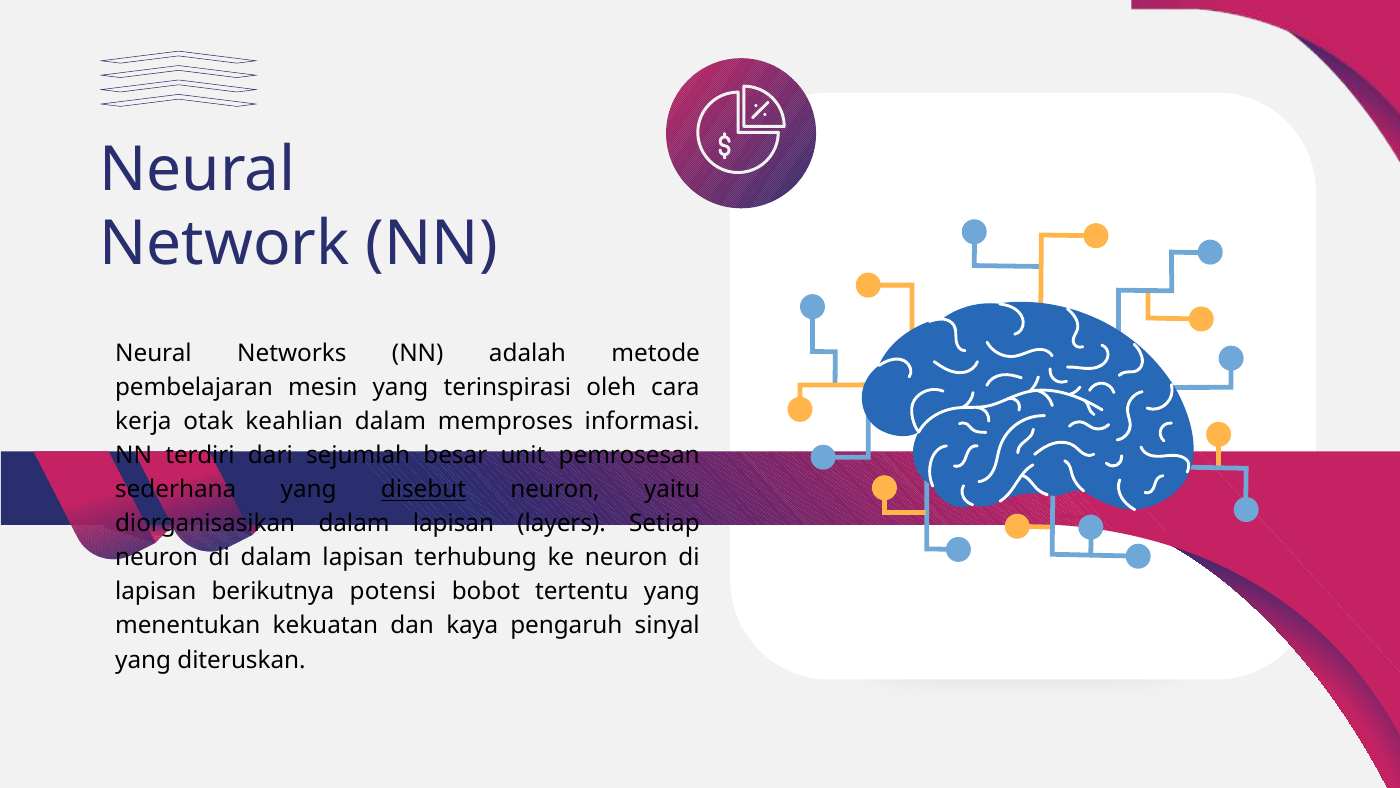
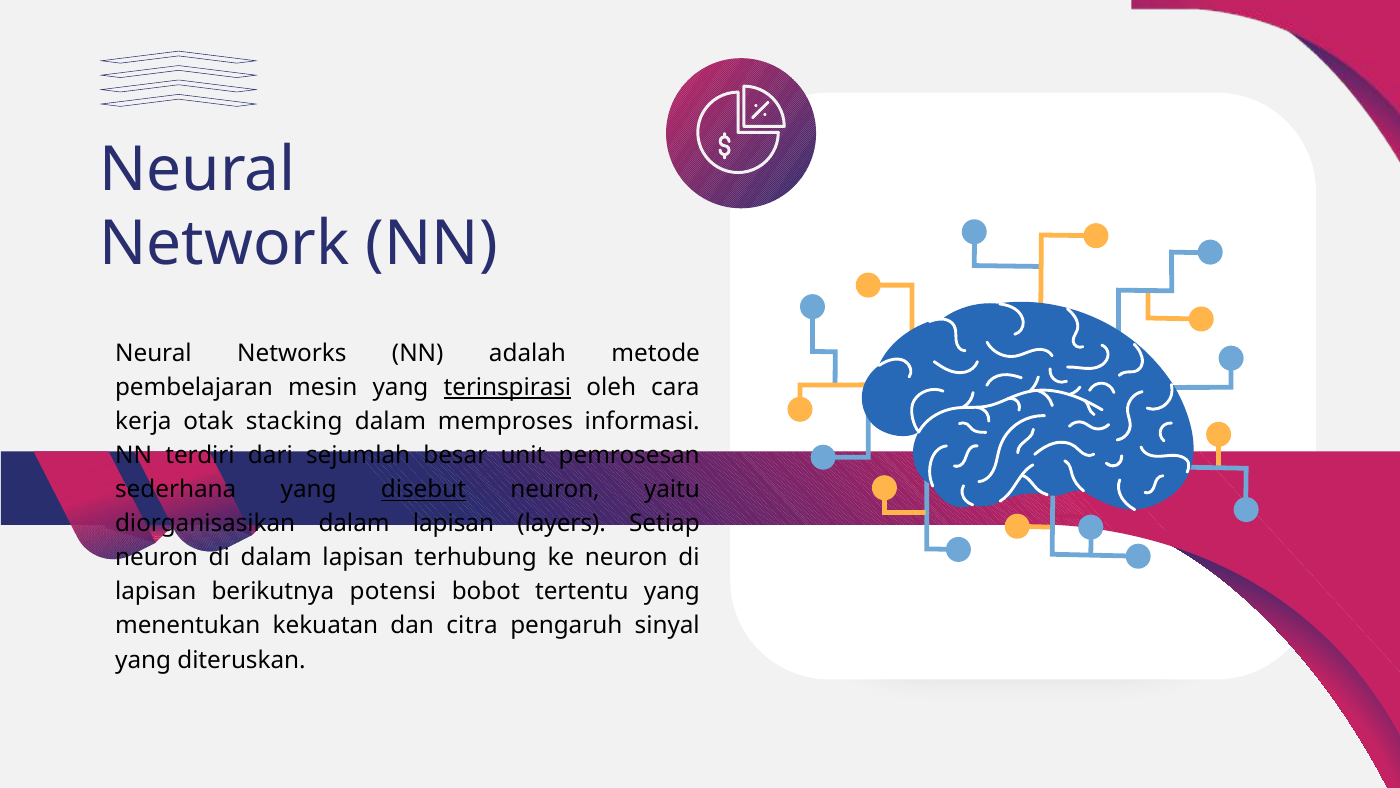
terinspirasi underline: none -> present
keahlian: keahlian -> stacking
kaya: kaya -> citra
